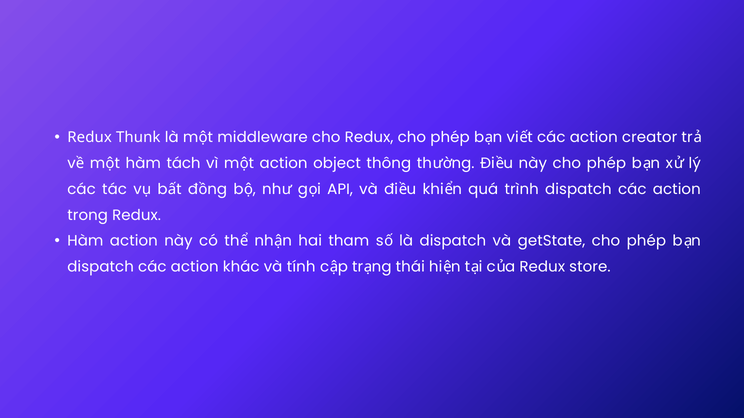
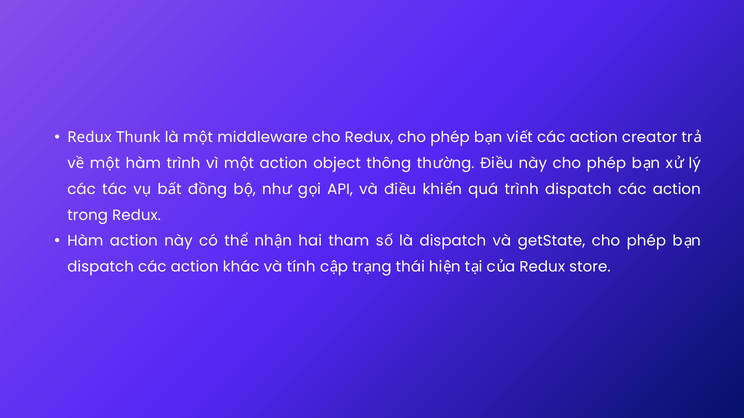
hàm tách: tách -> trình
